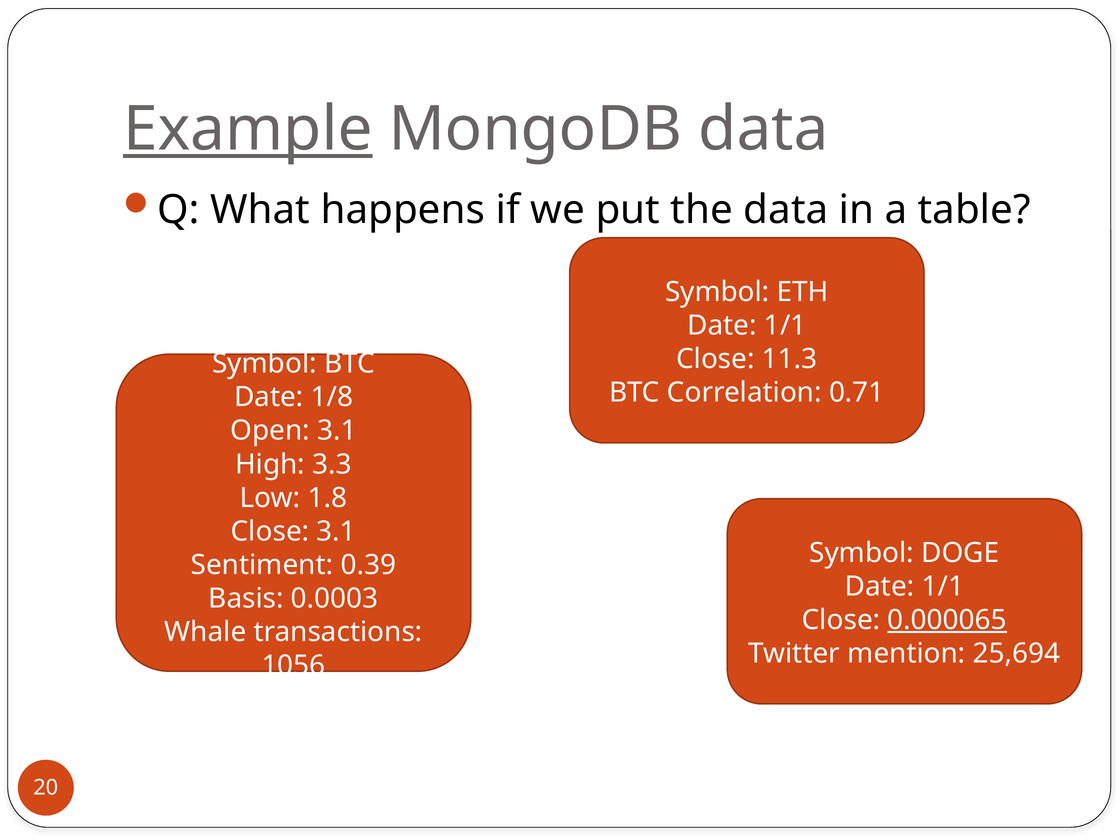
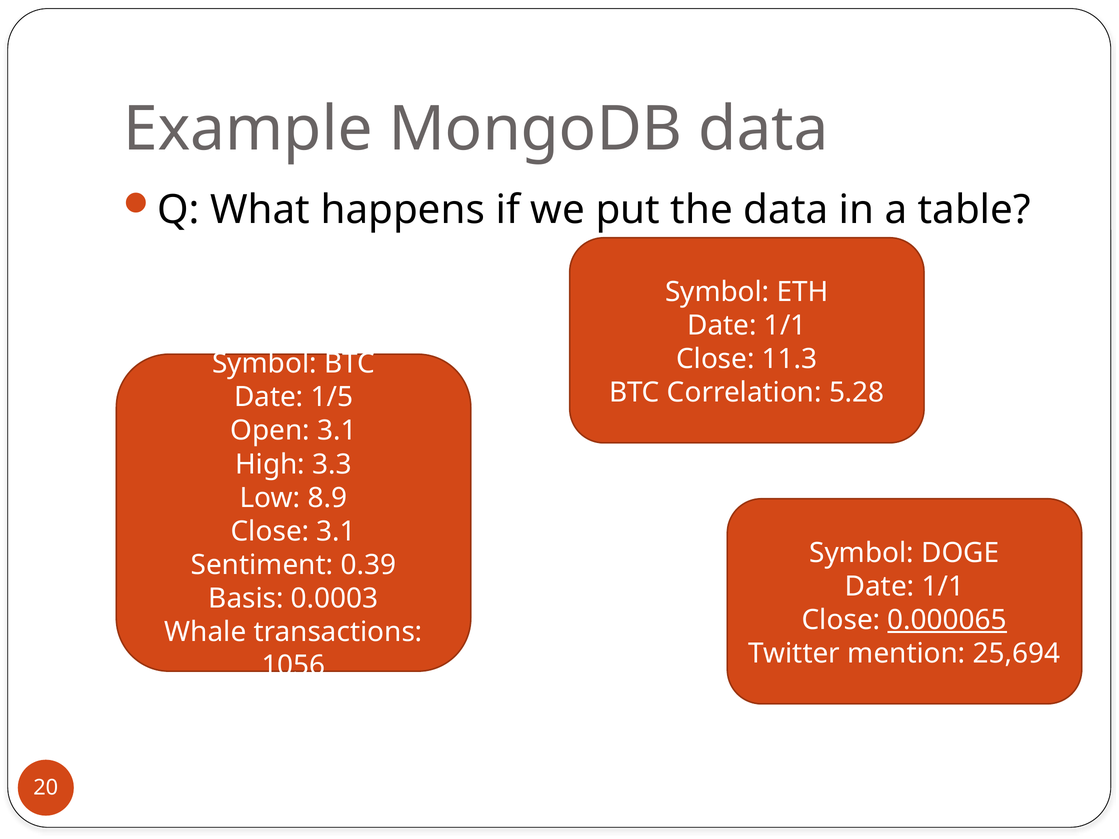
Example underline: present -> none
0.71: 0.71 -> 5.28
1/8: 1/8 -> 1/5
1.8: 1.8 -> 8.9
